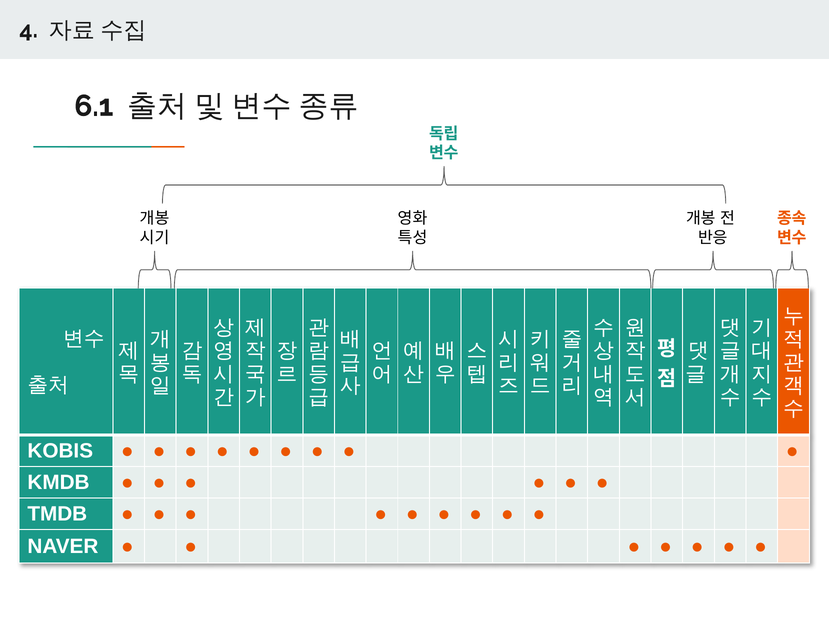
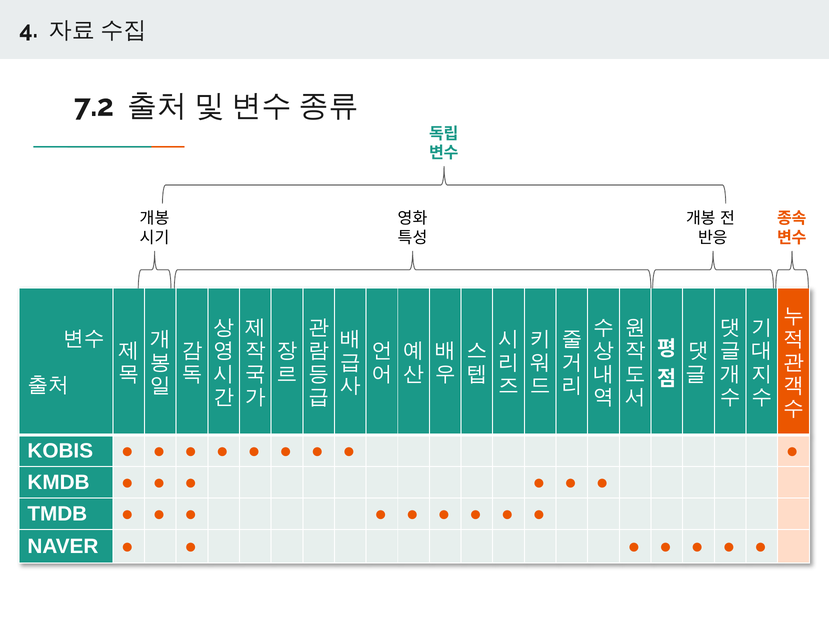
6.1: 6.1 -> 7.2
